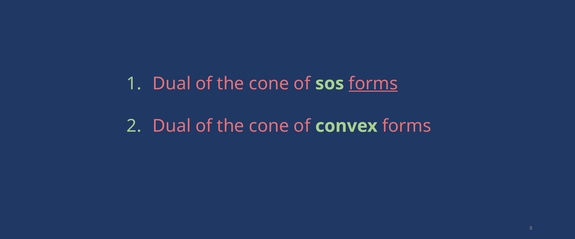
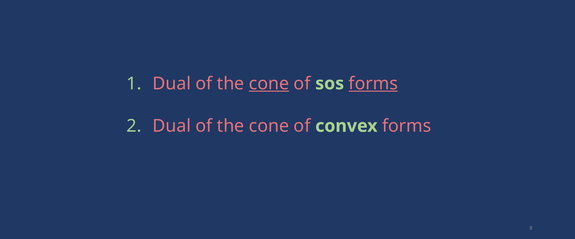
cone at (269, 84) underline: none -> present
